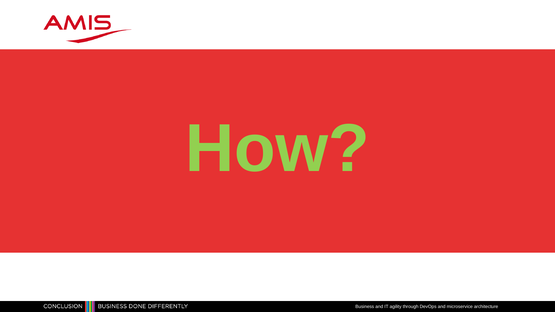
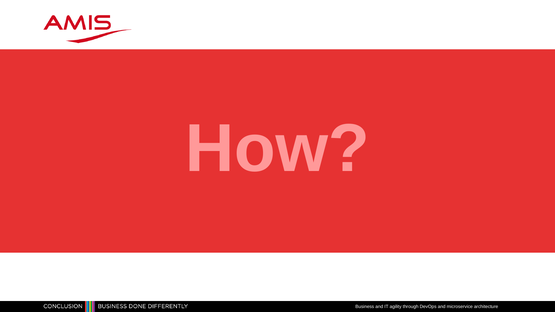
How colour: light green -> pink
